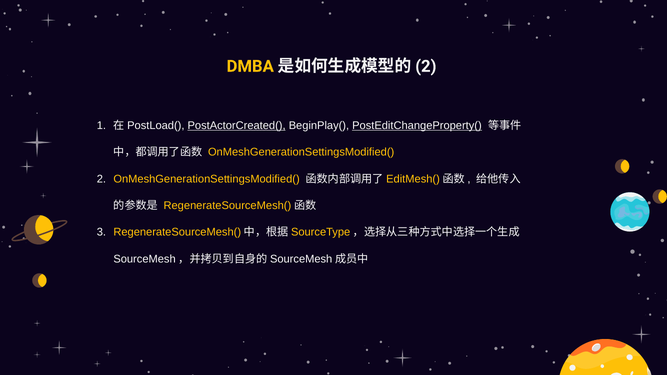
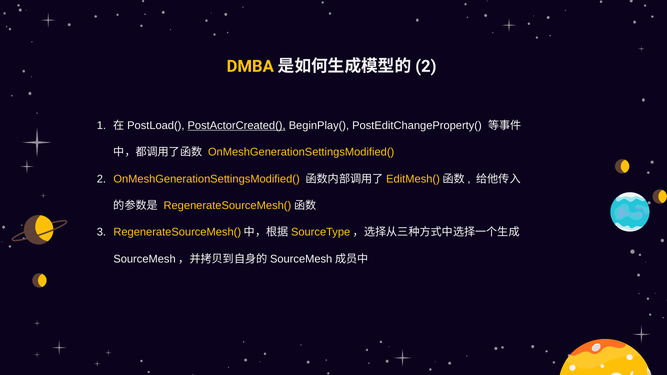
PostEditChangeProperty( underline: present -> none
